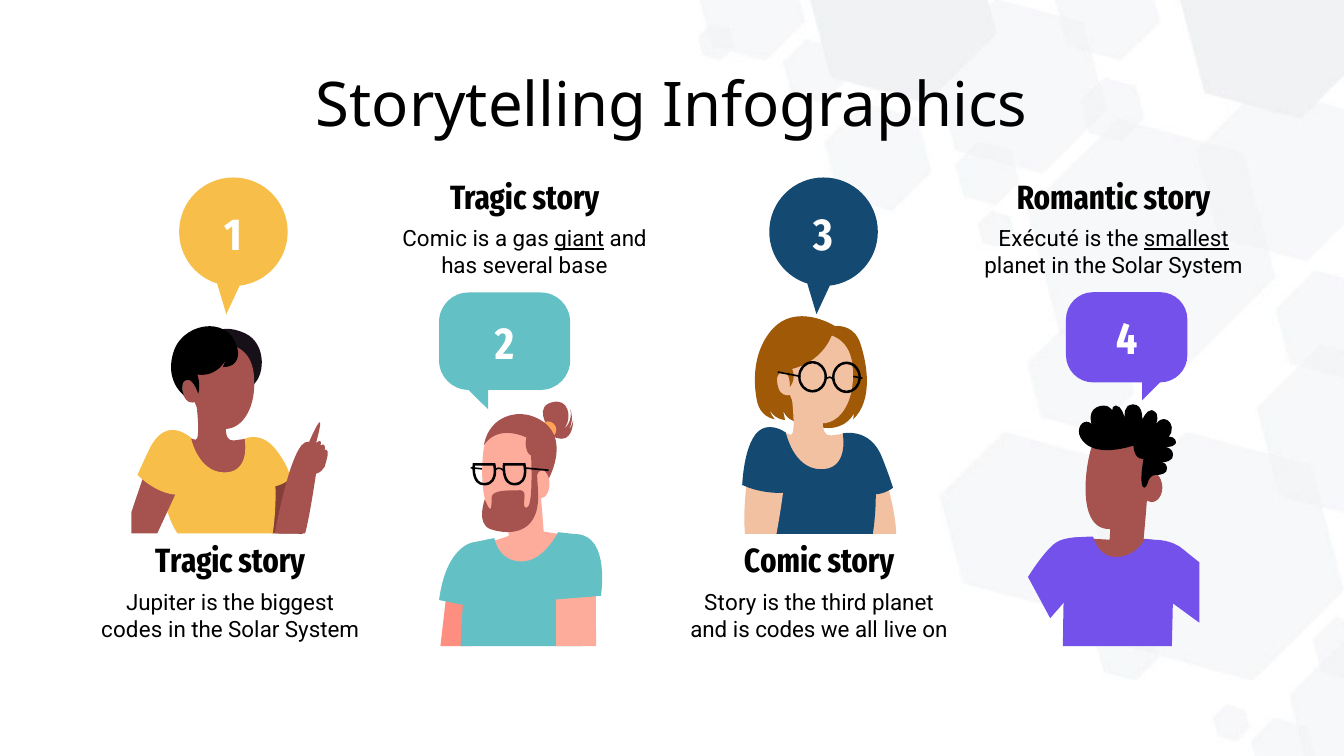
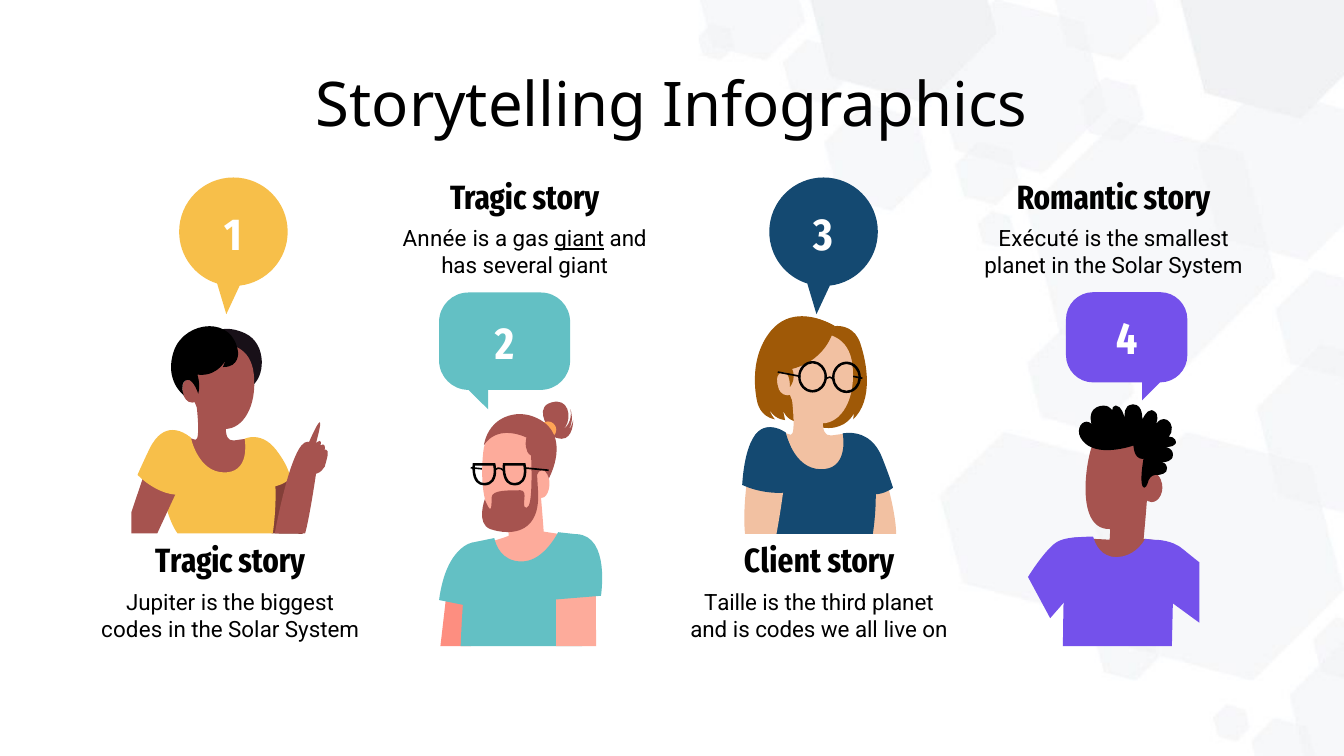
Comic at (435, 239): Comic -> Année
smallest underline: present -> none
several base: base -> giant
Comic at (783, 562): Comic -> Client
Story at (730, 603): Story -> Taille
